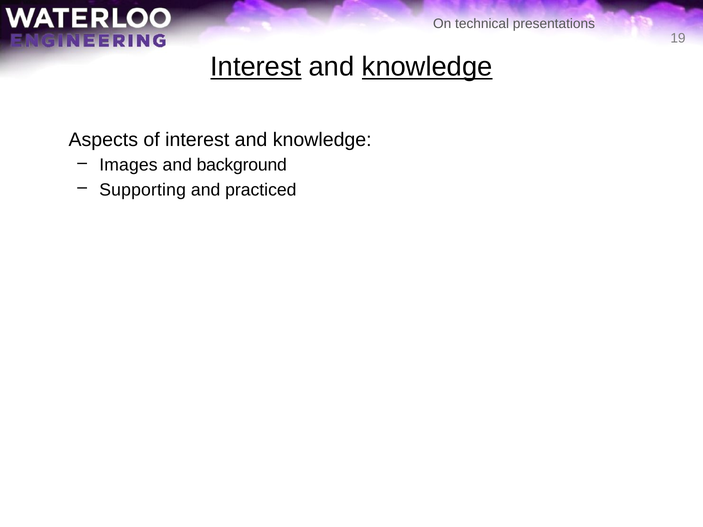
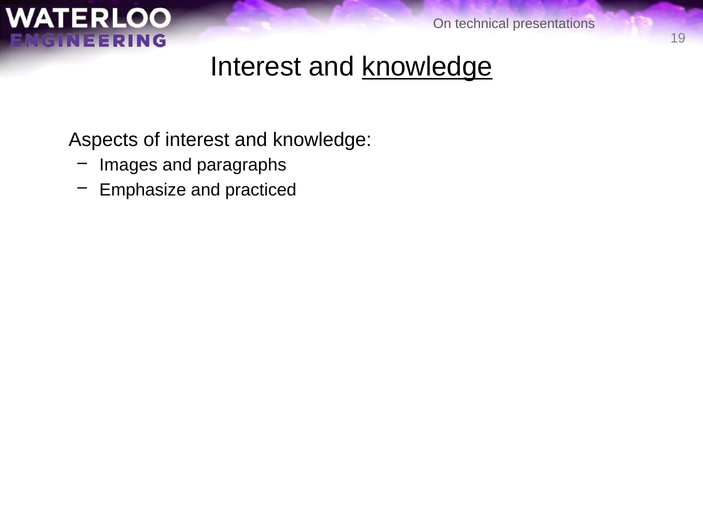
Interest at (256, 67) underline: present -> none
background: background -> paragraphs
Supporting: Supporting -> Emphasize
